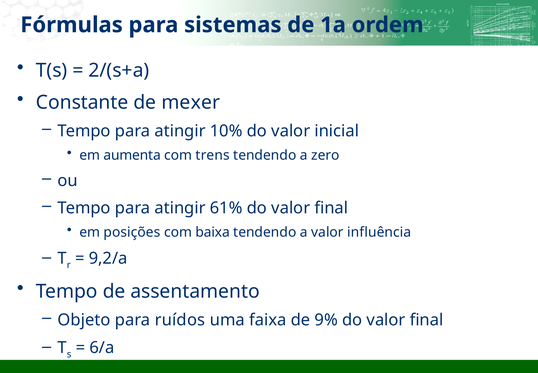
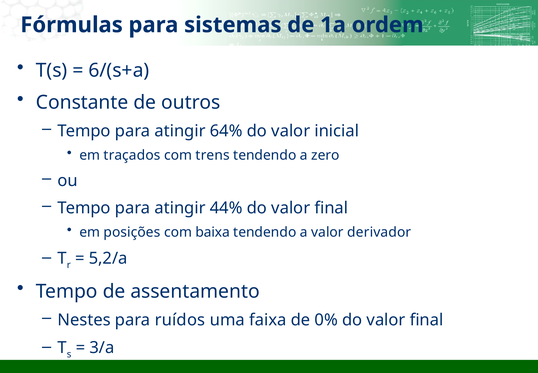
2/(s+a: 2/(s+a -> 6/(s+a
mexer: mexer -> outros
10%: 10% -> 64%
aumenta: aumenta -> traçados
61%: 61% -> 44%
influência: influência -> derivador
9,2/a: 9,2/a -> 5,2/a
Objeto: Objeto -> Nestes
9%: 9% -> 0%
6/a: 6/a -> 3/a
